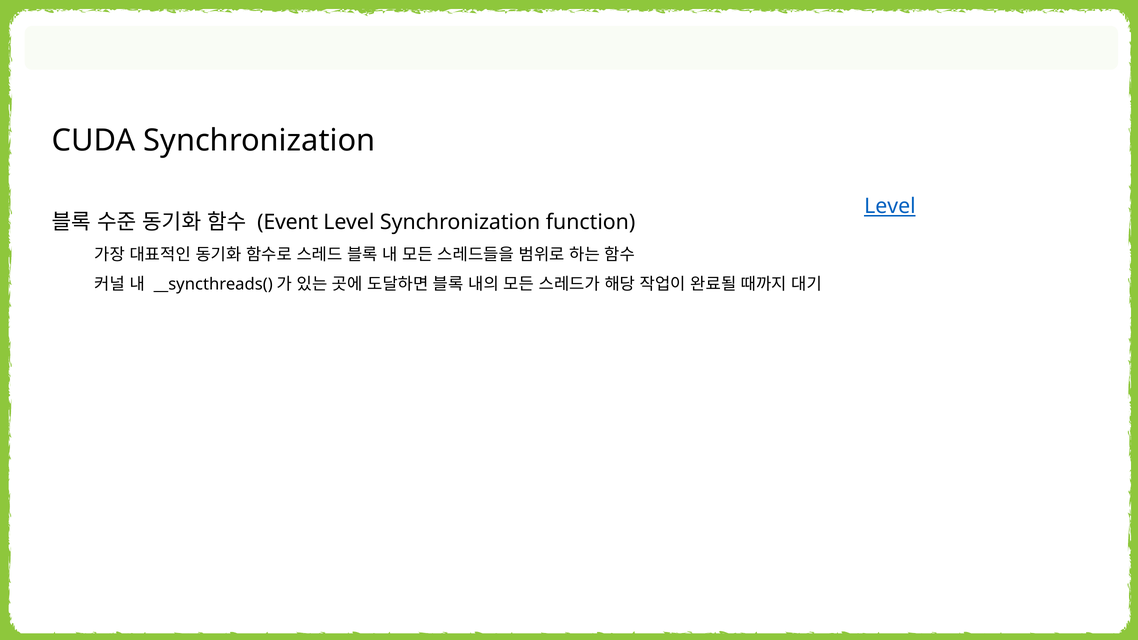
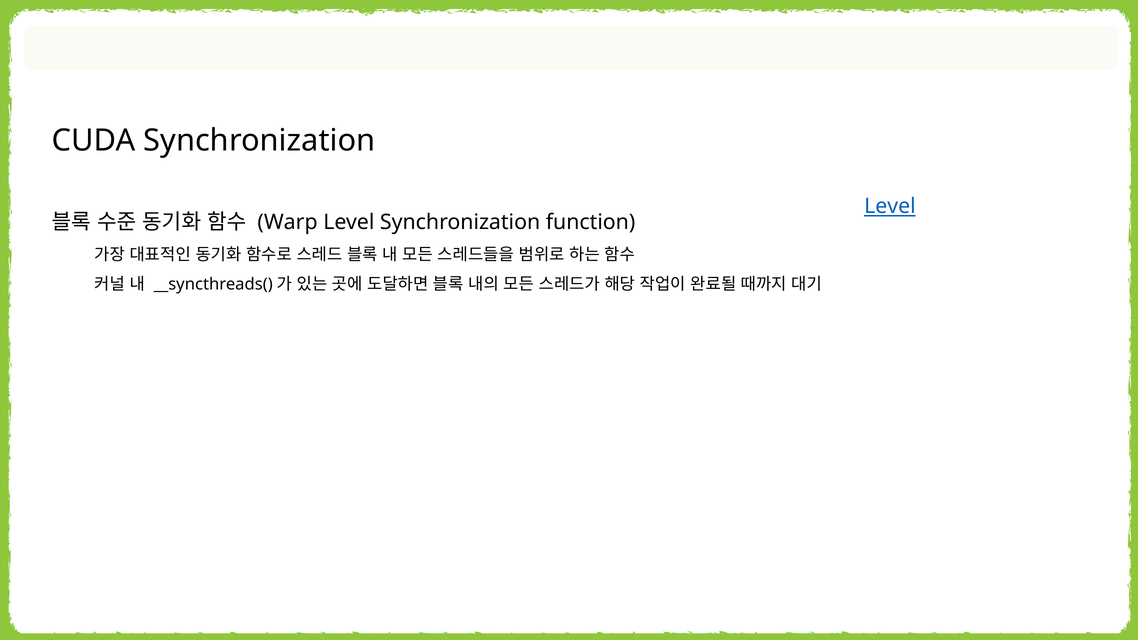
Event: Event -> Warp
